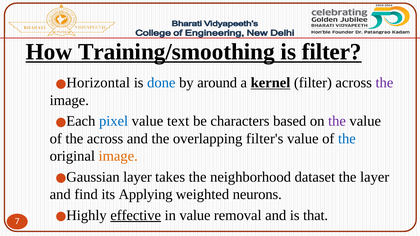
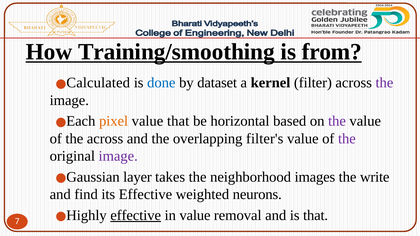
is filter: filter -> from
Horizontal: Horizontal -> Calculated
around: around -> dataset
kernel underline: present -> none
pixel colour: blue -> orange
value text: text -> that
characters: characters -> horizontal
the at (347, 139) colour: blue -> purple
image at (118, 156) colour: orange -> purple
dataset: dataset -> images
the layer: layer -> write
its Applying: Applying -> Effective
